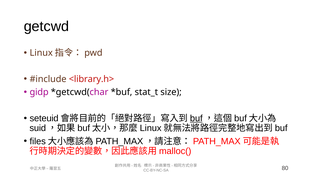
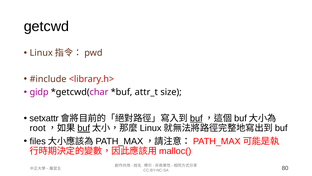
stat_t: stat_t -> attr_t
seteuid: seteuid -> setxattr
suid: suid -> root
buf at (84, 128) underline: none -> present
